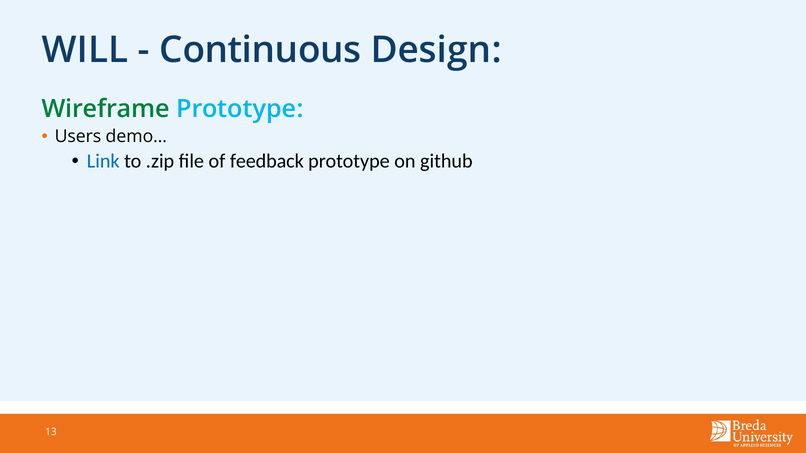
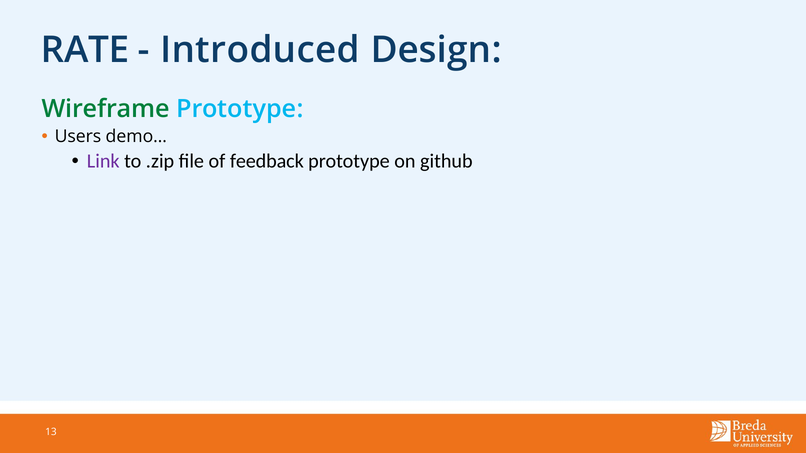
WILL: WILL -> RATE
Continuous: Continuous -> Introduced
Link colour: blue -> purple
